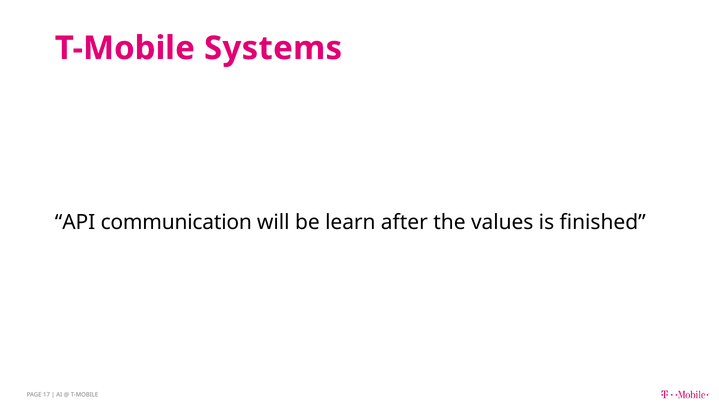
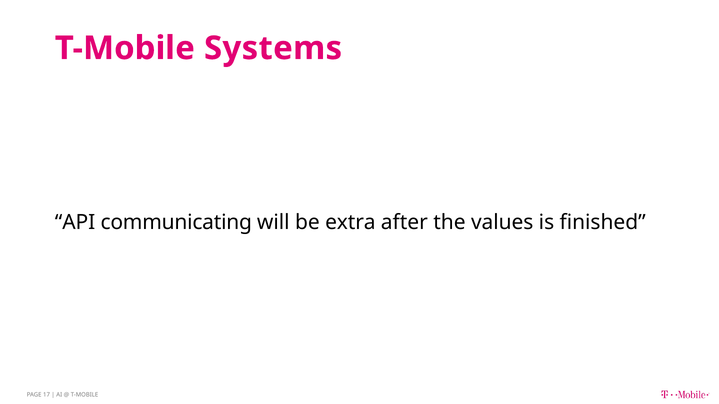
communication: communication -> communicating
learn: learn -> extra
